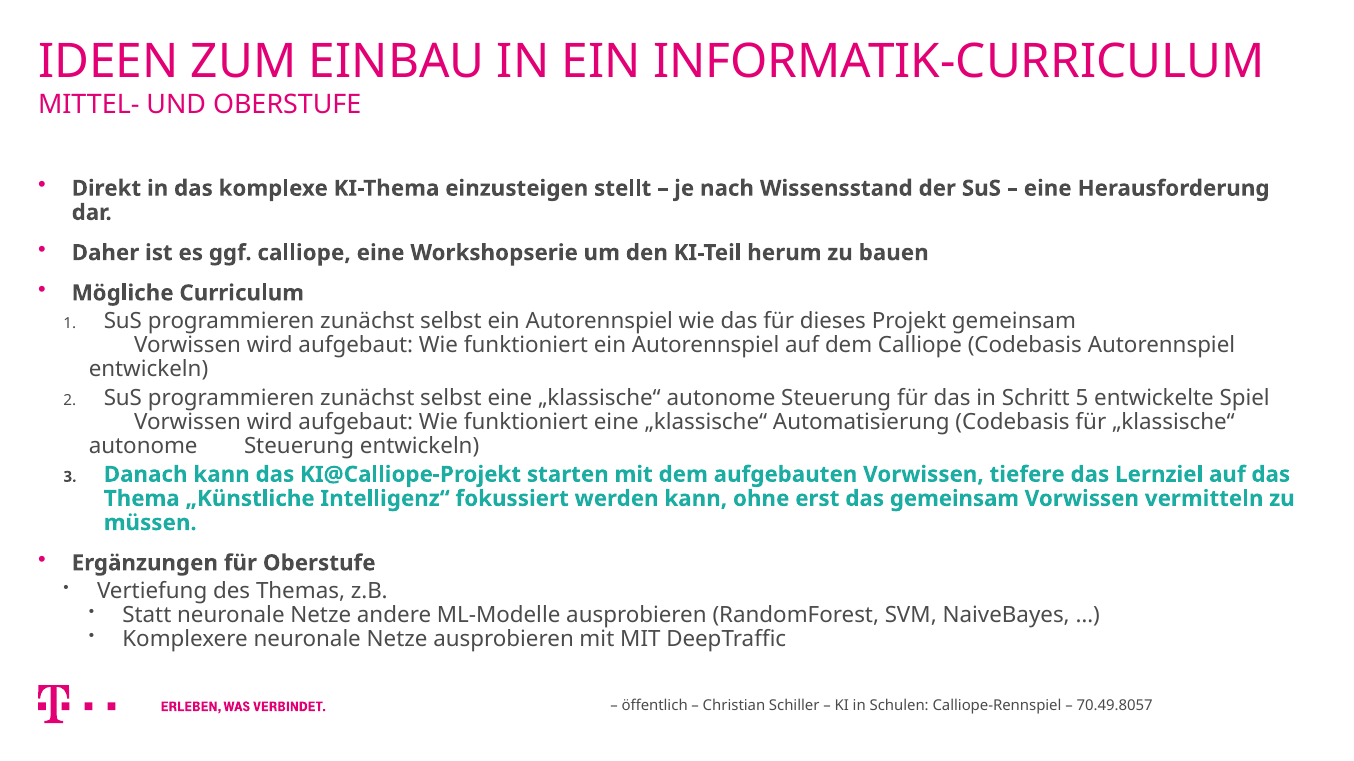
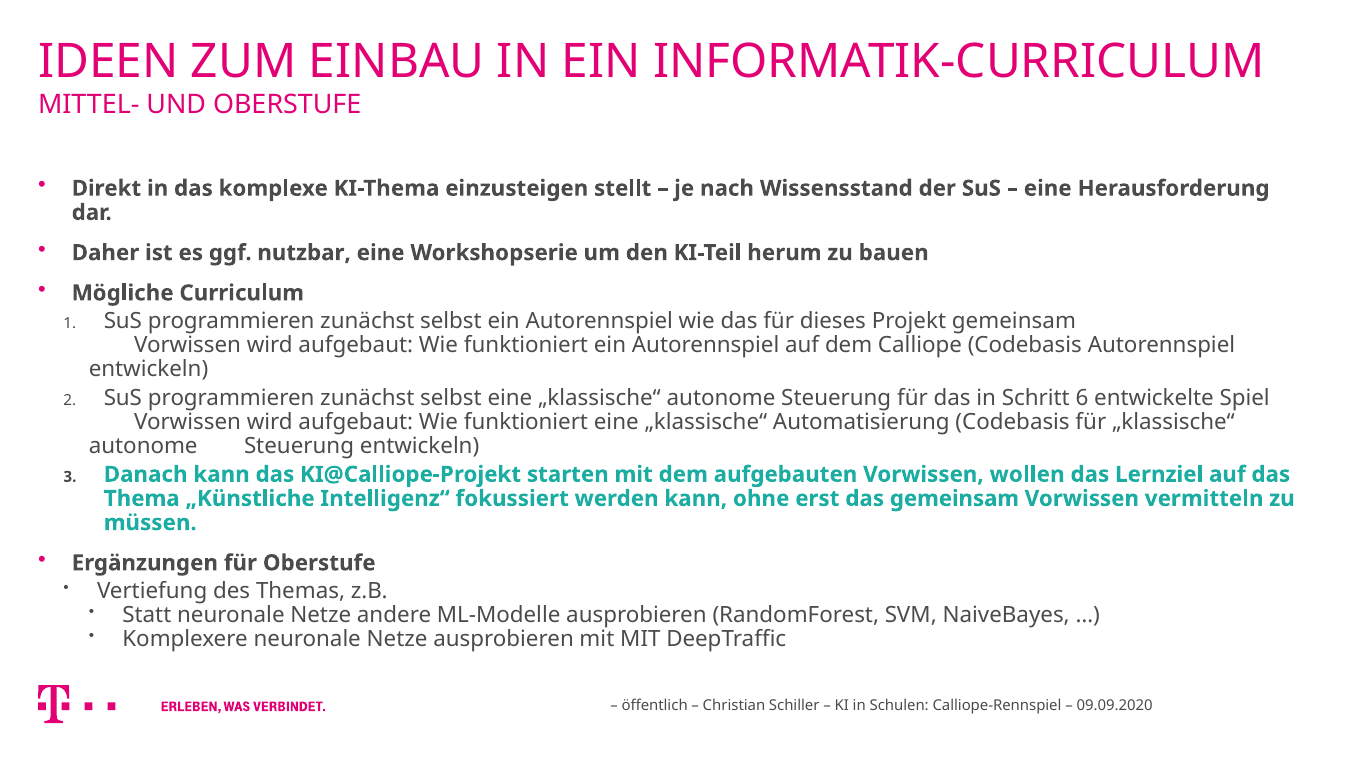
ggf calliope: calliope -> nutzbar
5: 5 -> 6
tiefere: tiefere -> wollen
70.49.8057: 70.49.8057 -> 09.09.2020
